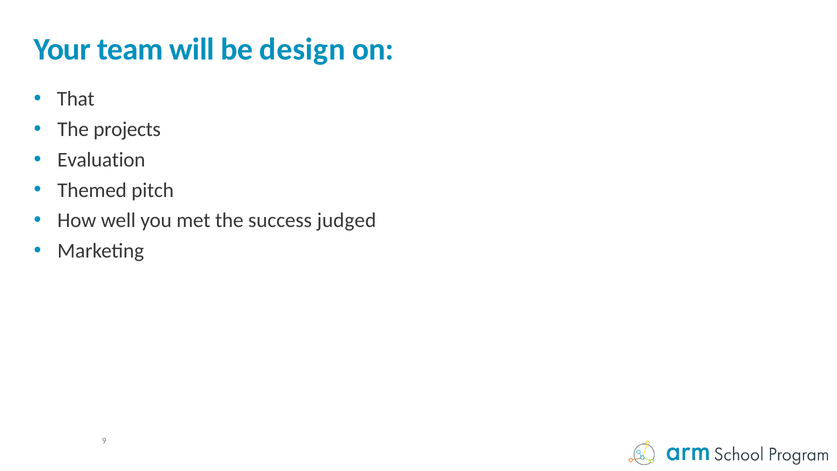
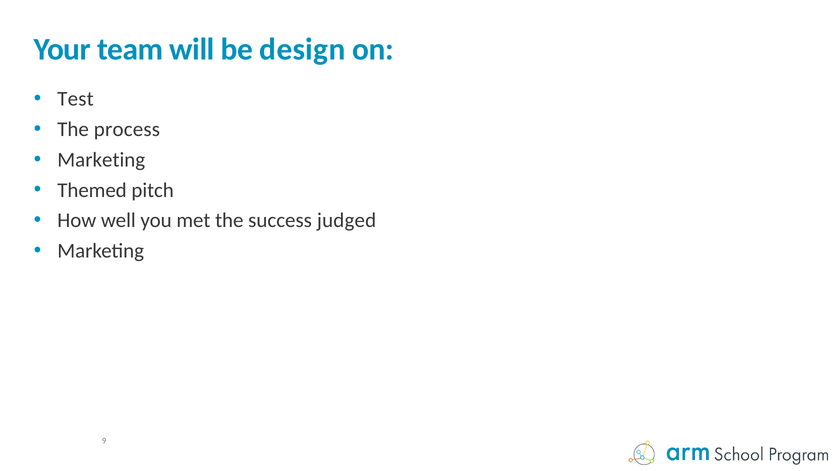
That: That -> Test
projects: projects -> process
Evaluation at (101, 160): Evaluation -> Marketing
